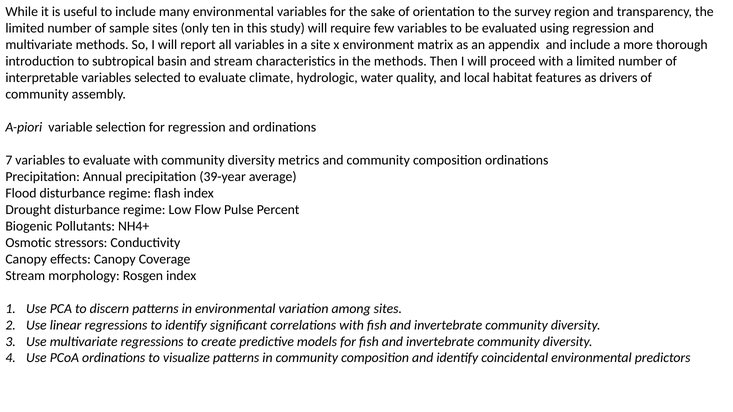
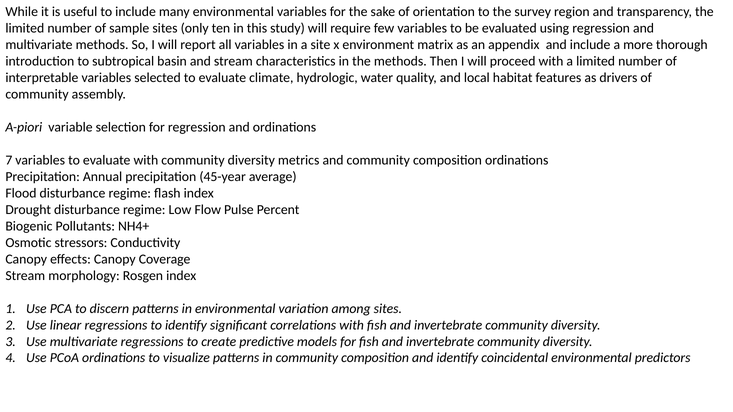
39-year: 39-year -> 45-year
